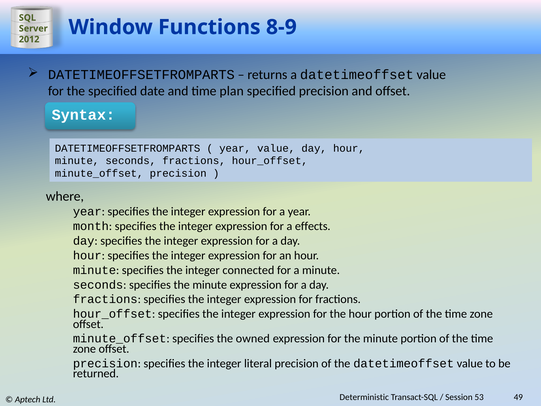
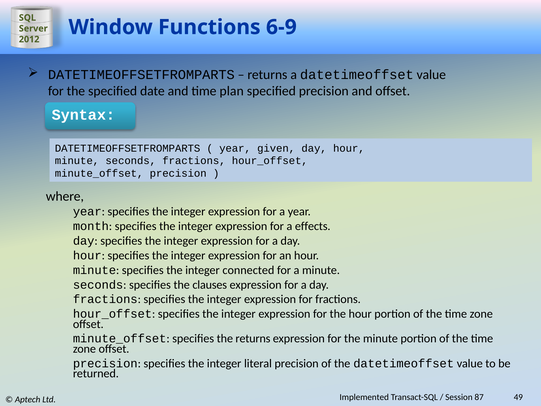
8-9: 8-9 -> 6-9
year value: value -> given
specifies the minute: minute -> clauses
the owned: owned -> returns
Deterministic: Deterministic -> Implemented
53: 53 -> 87
